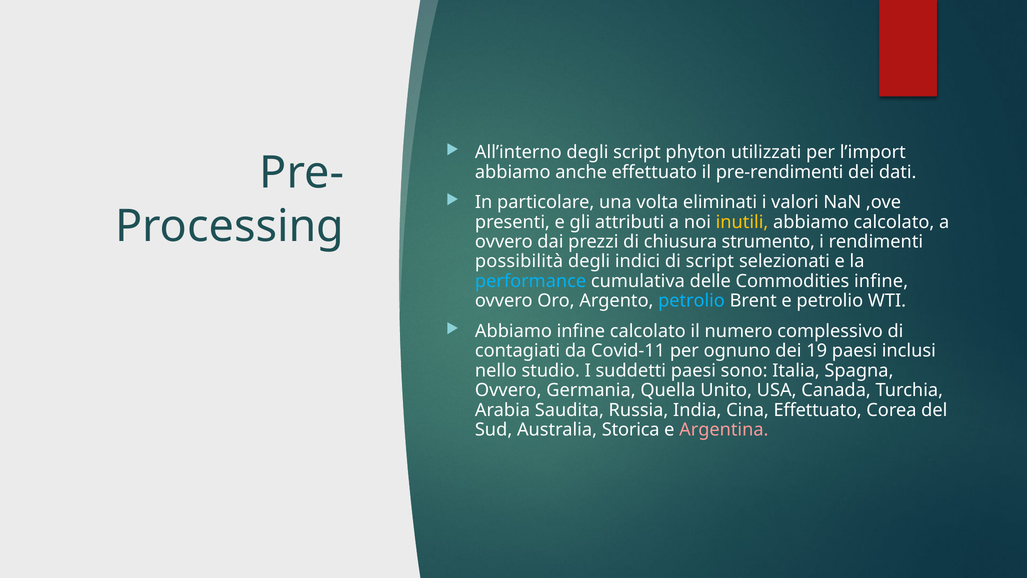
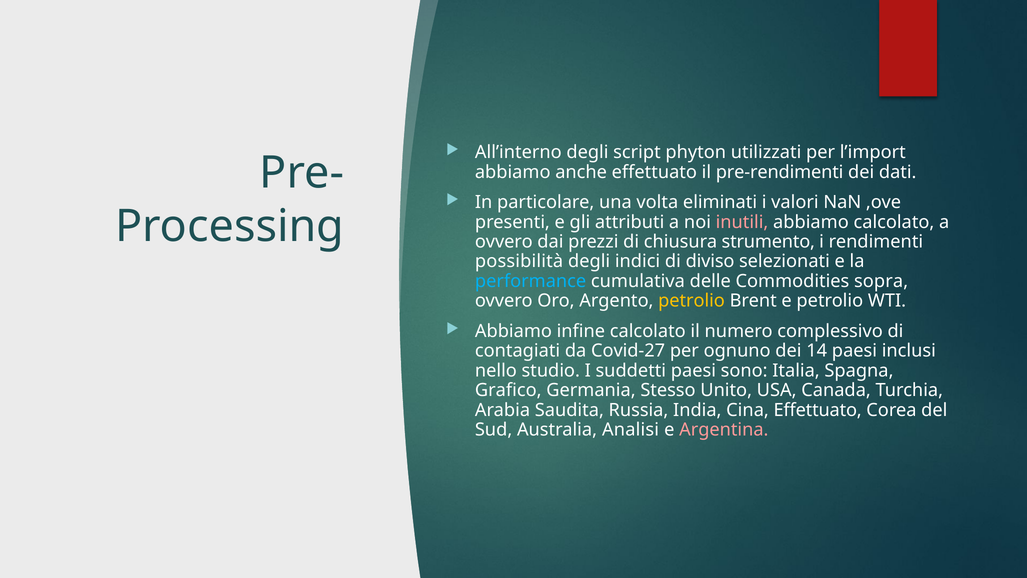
inutili colour: yellow -> pink
di script: script -> diviso
Commodities infine: infine -> sopra
petrolio at (692, 301) colour: light blue -> yellow
Covid-11: Covid-11 -> Covid-27
19: 19 -> 14
Ovvero at (508, 390): Ovvero -> Grafico
Quella: Quella -> Stesso
Storica: Storica -> Analisi
